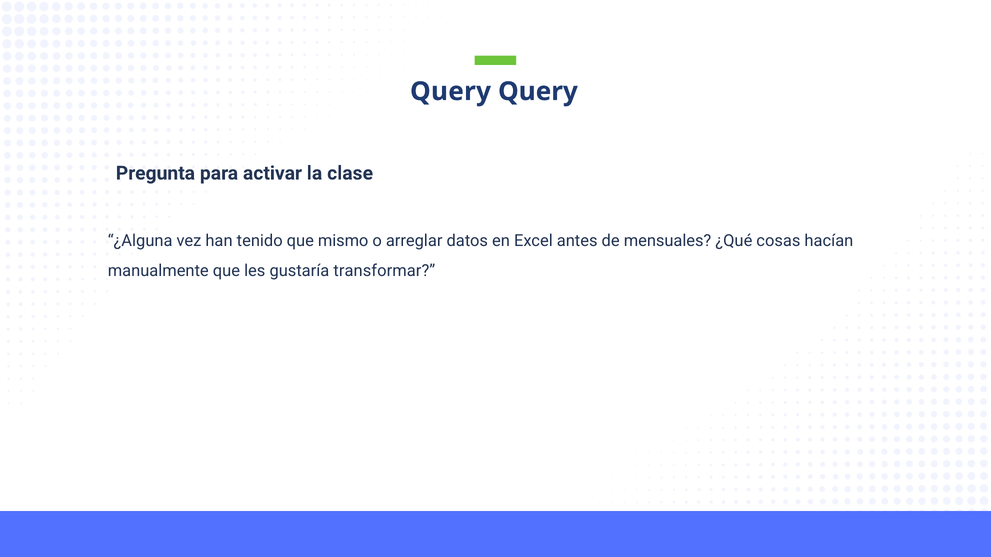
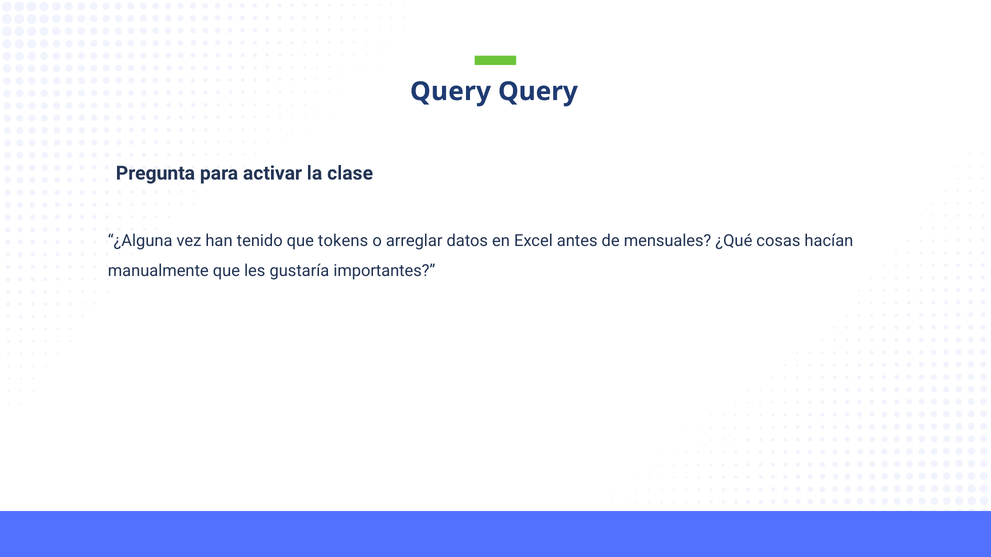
mismo: mismo -> tokens
transformar: transformar -> importantes
